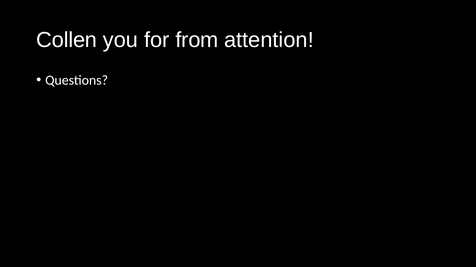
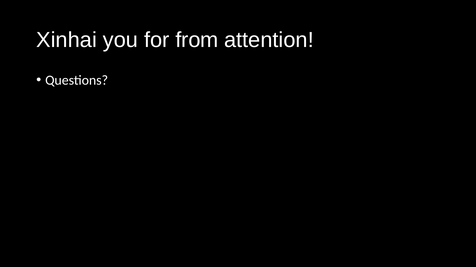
Collen: Collen -> Xinhai
